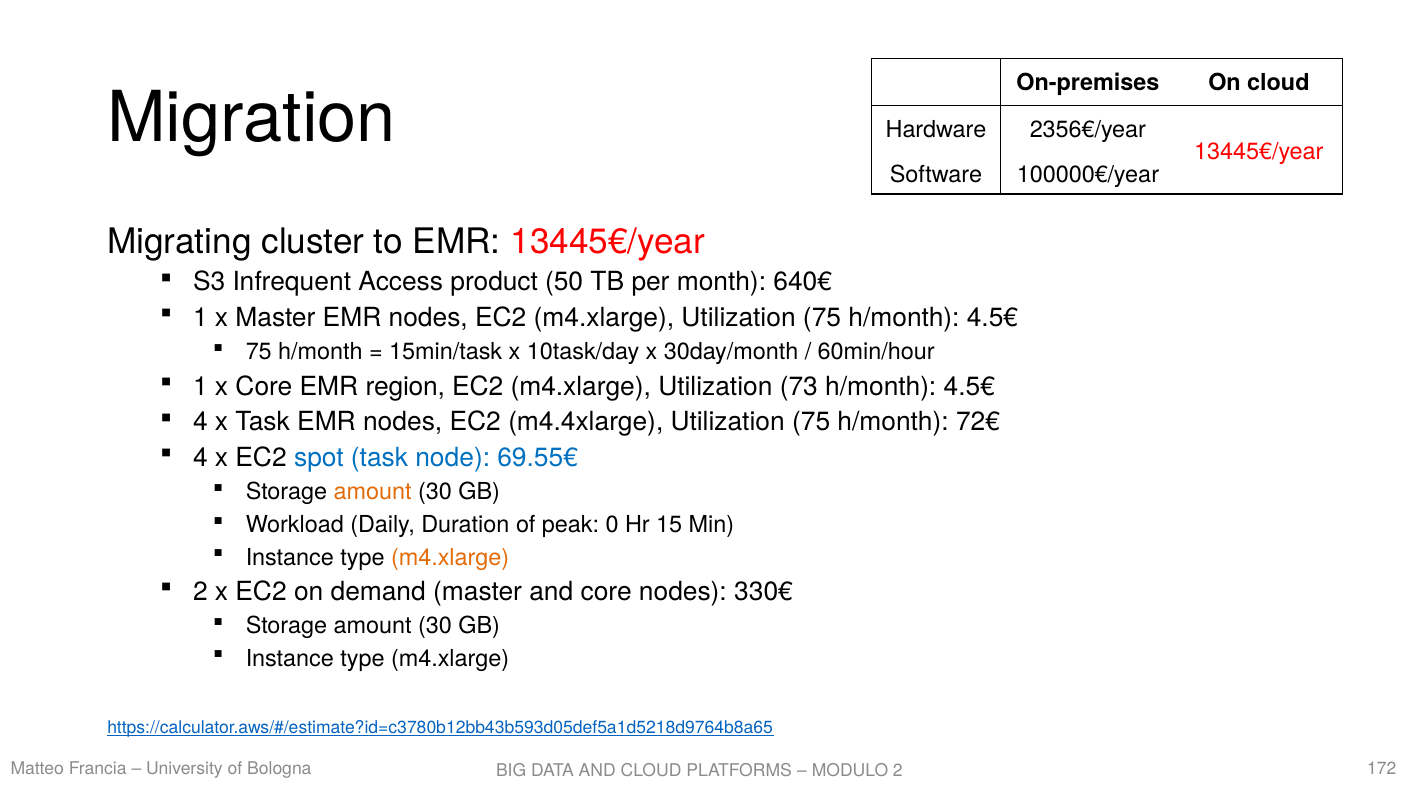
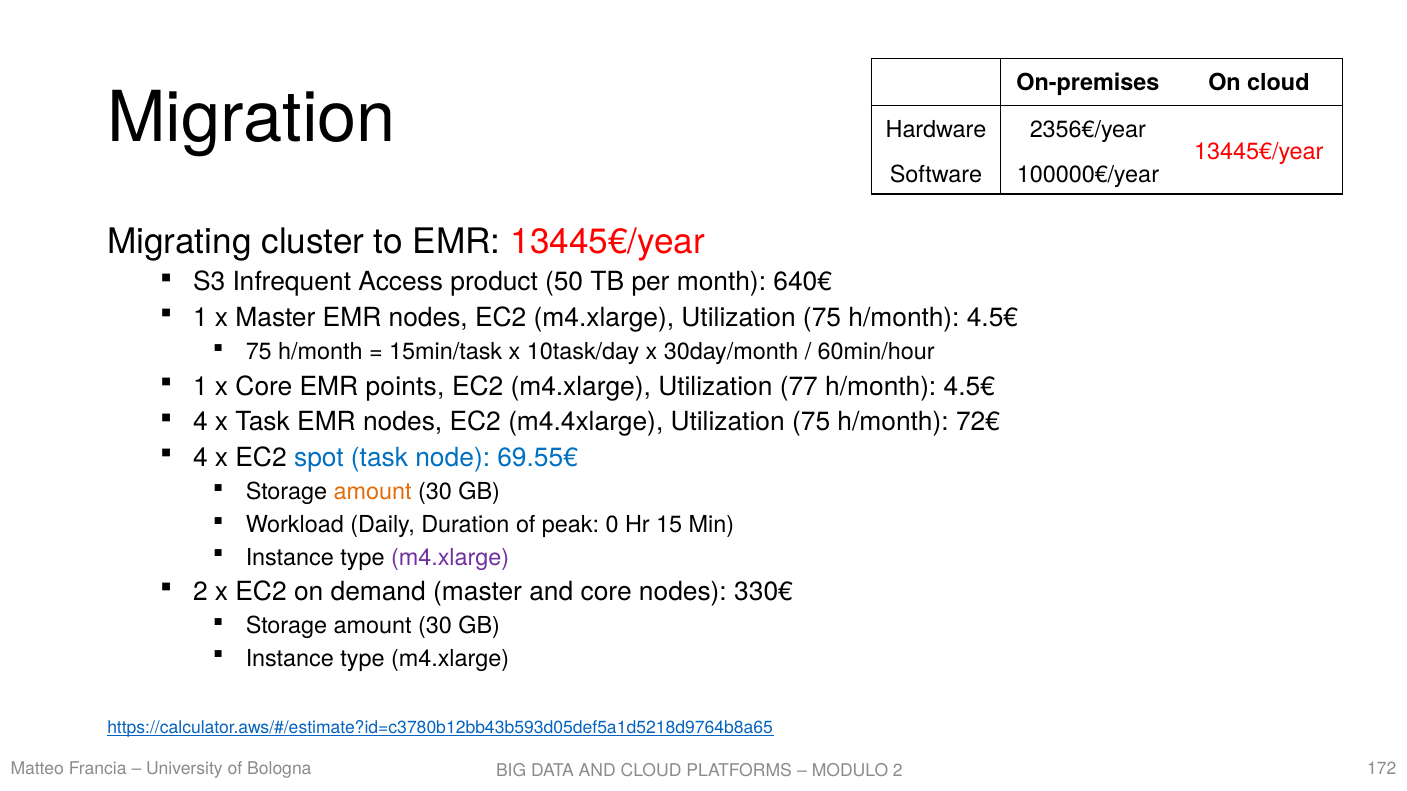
region: region -> points
73: 73 -> 77
m4.xlarge at (450, 558) colour: orange -> purple
